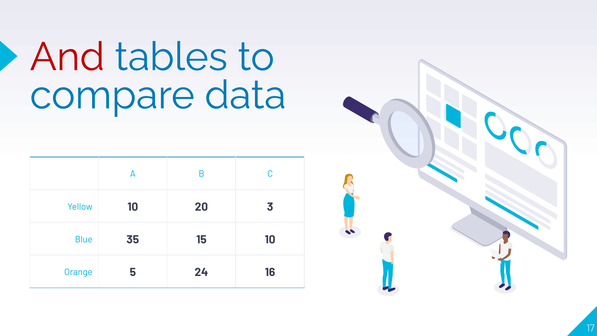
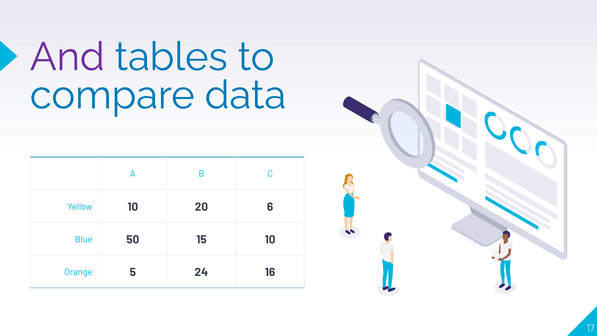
And colour: red -> purple
3: 3 -> 6
35: 35 -> 50
